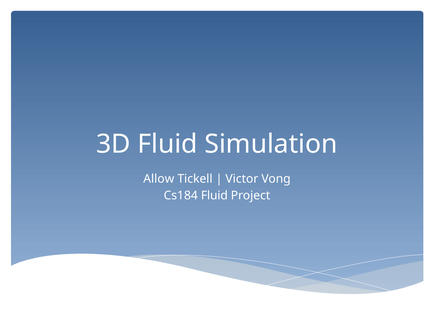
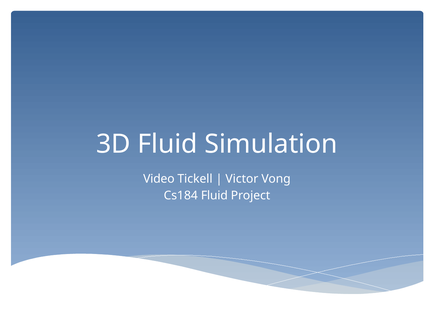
Allow: Allow -> Video
